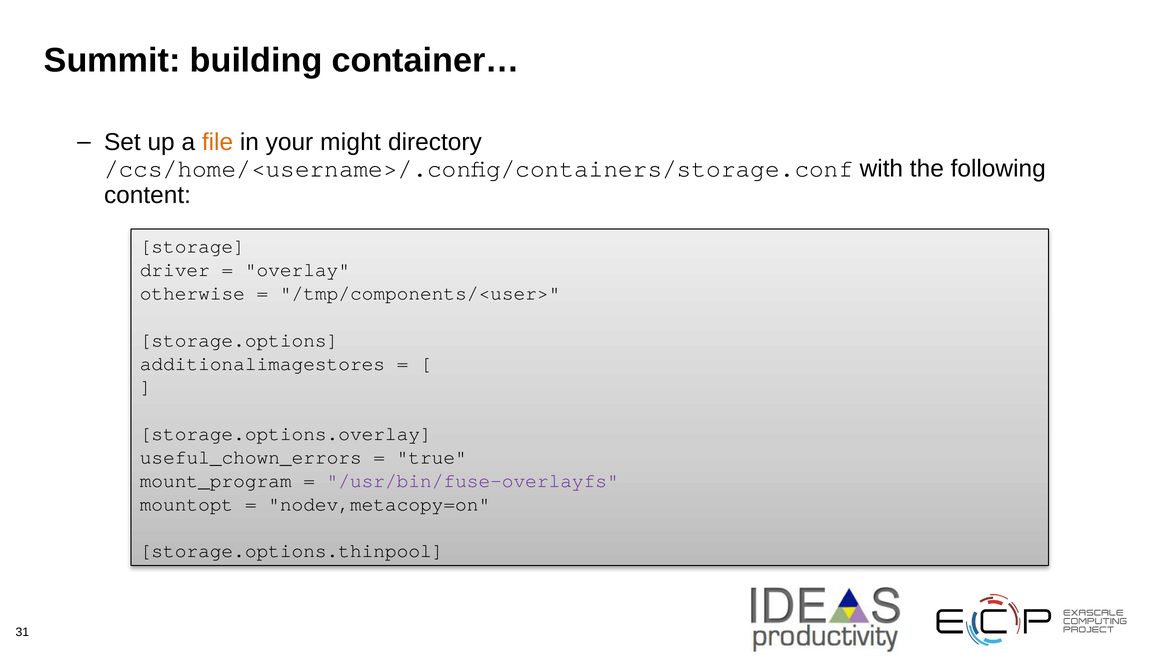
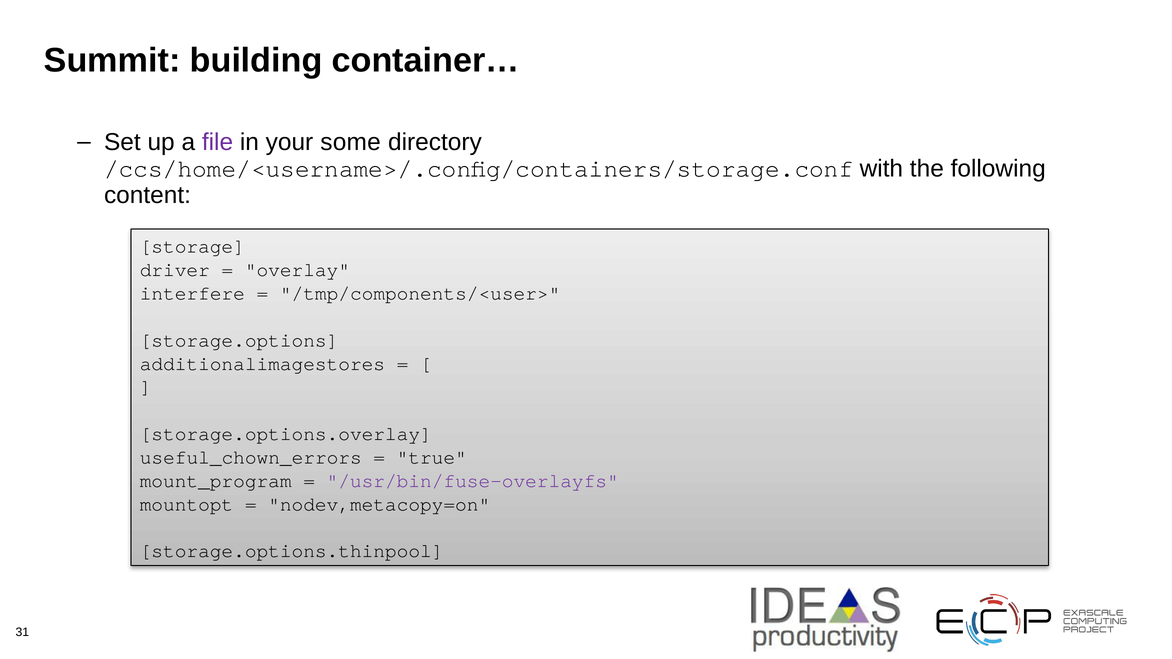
file colour: orange -> purple
might: might -> some
otherwise: otherwise -> interfere
